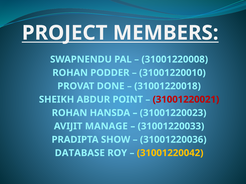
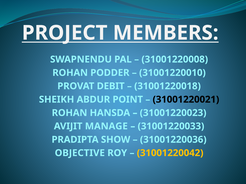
DONE: DONE -> DEBIT
31001220021 colour: red -> black
DATABASE: DATABASE -> OBJECTIVE
